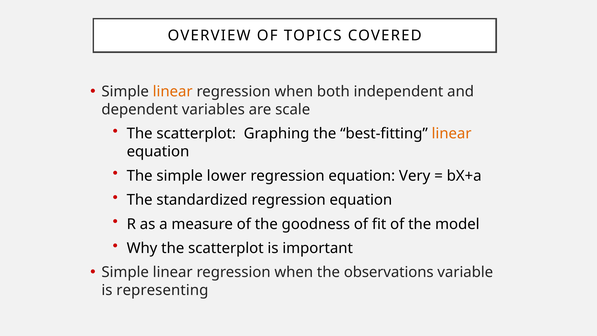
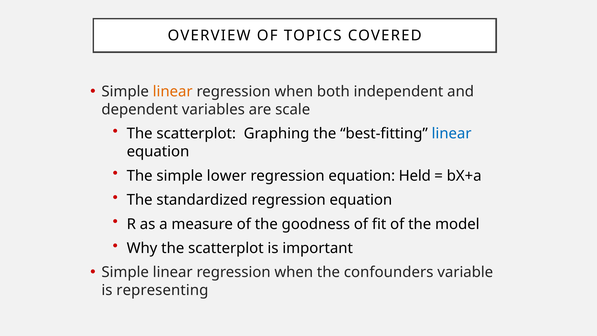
linear at (452, 134) colour: orange -> blue
Very: Very -> Held
observations: observations -> confounders
